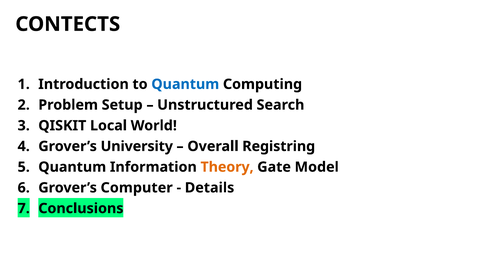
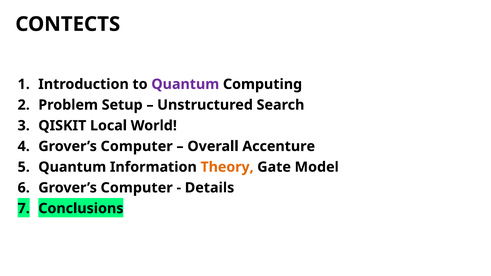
Quantum at (185, 84) colour: blue -> purple
University at (137, 146): University -> Computer
Registring: Registring -> Accenture
